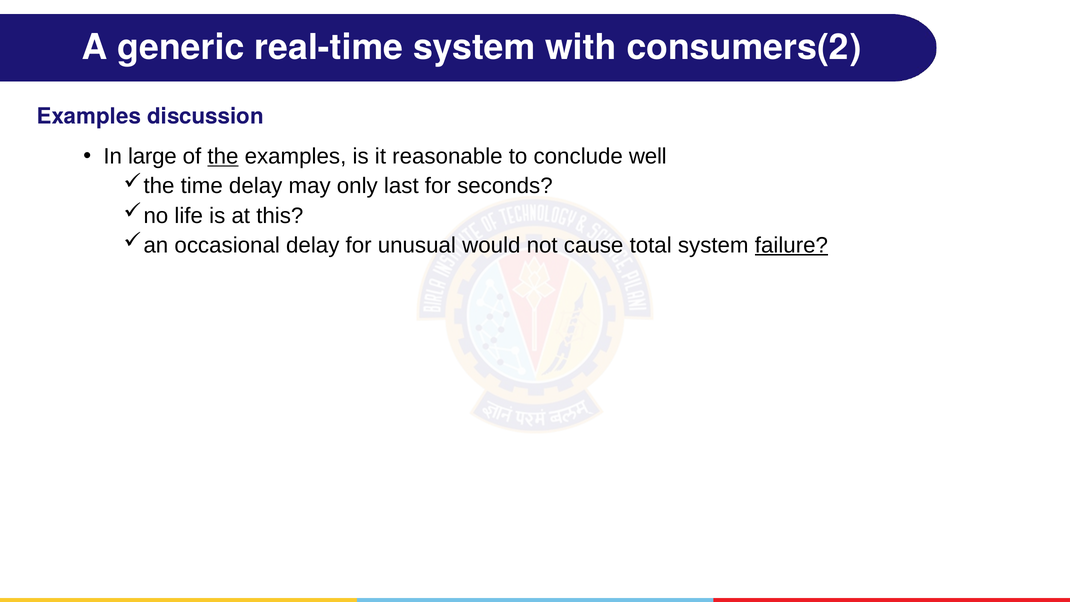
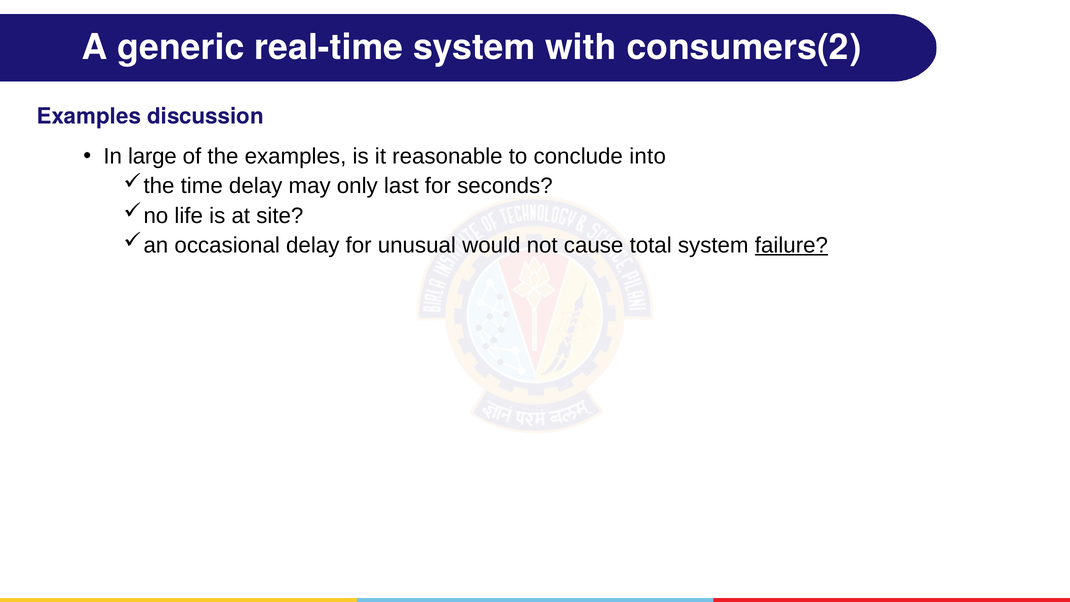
the underline: present -> none
well: well -> into
this: this -> site
